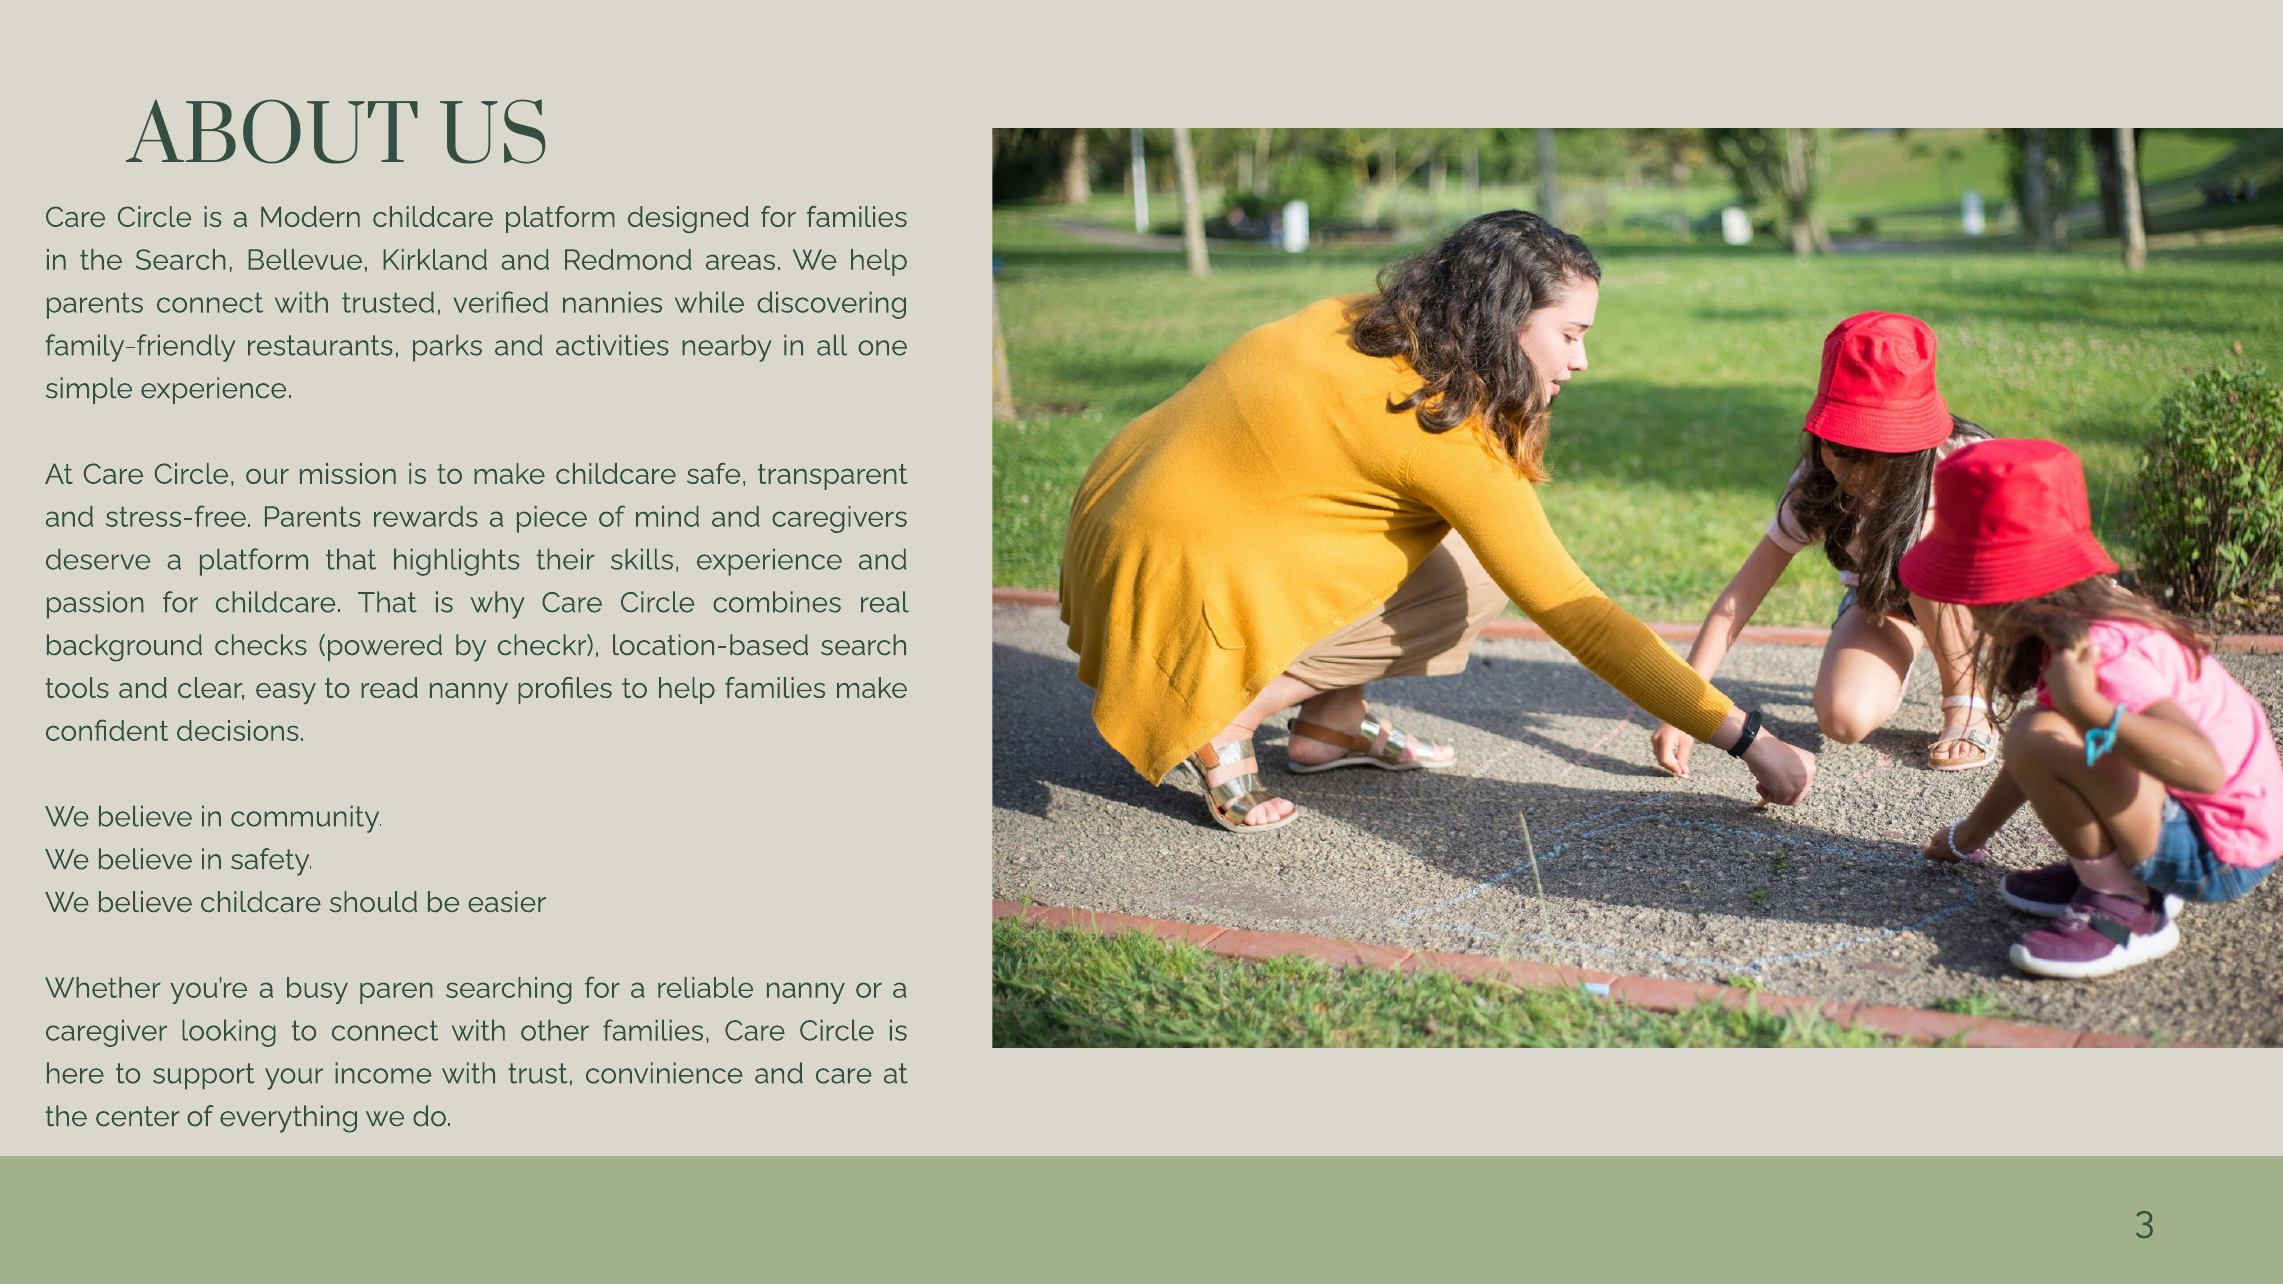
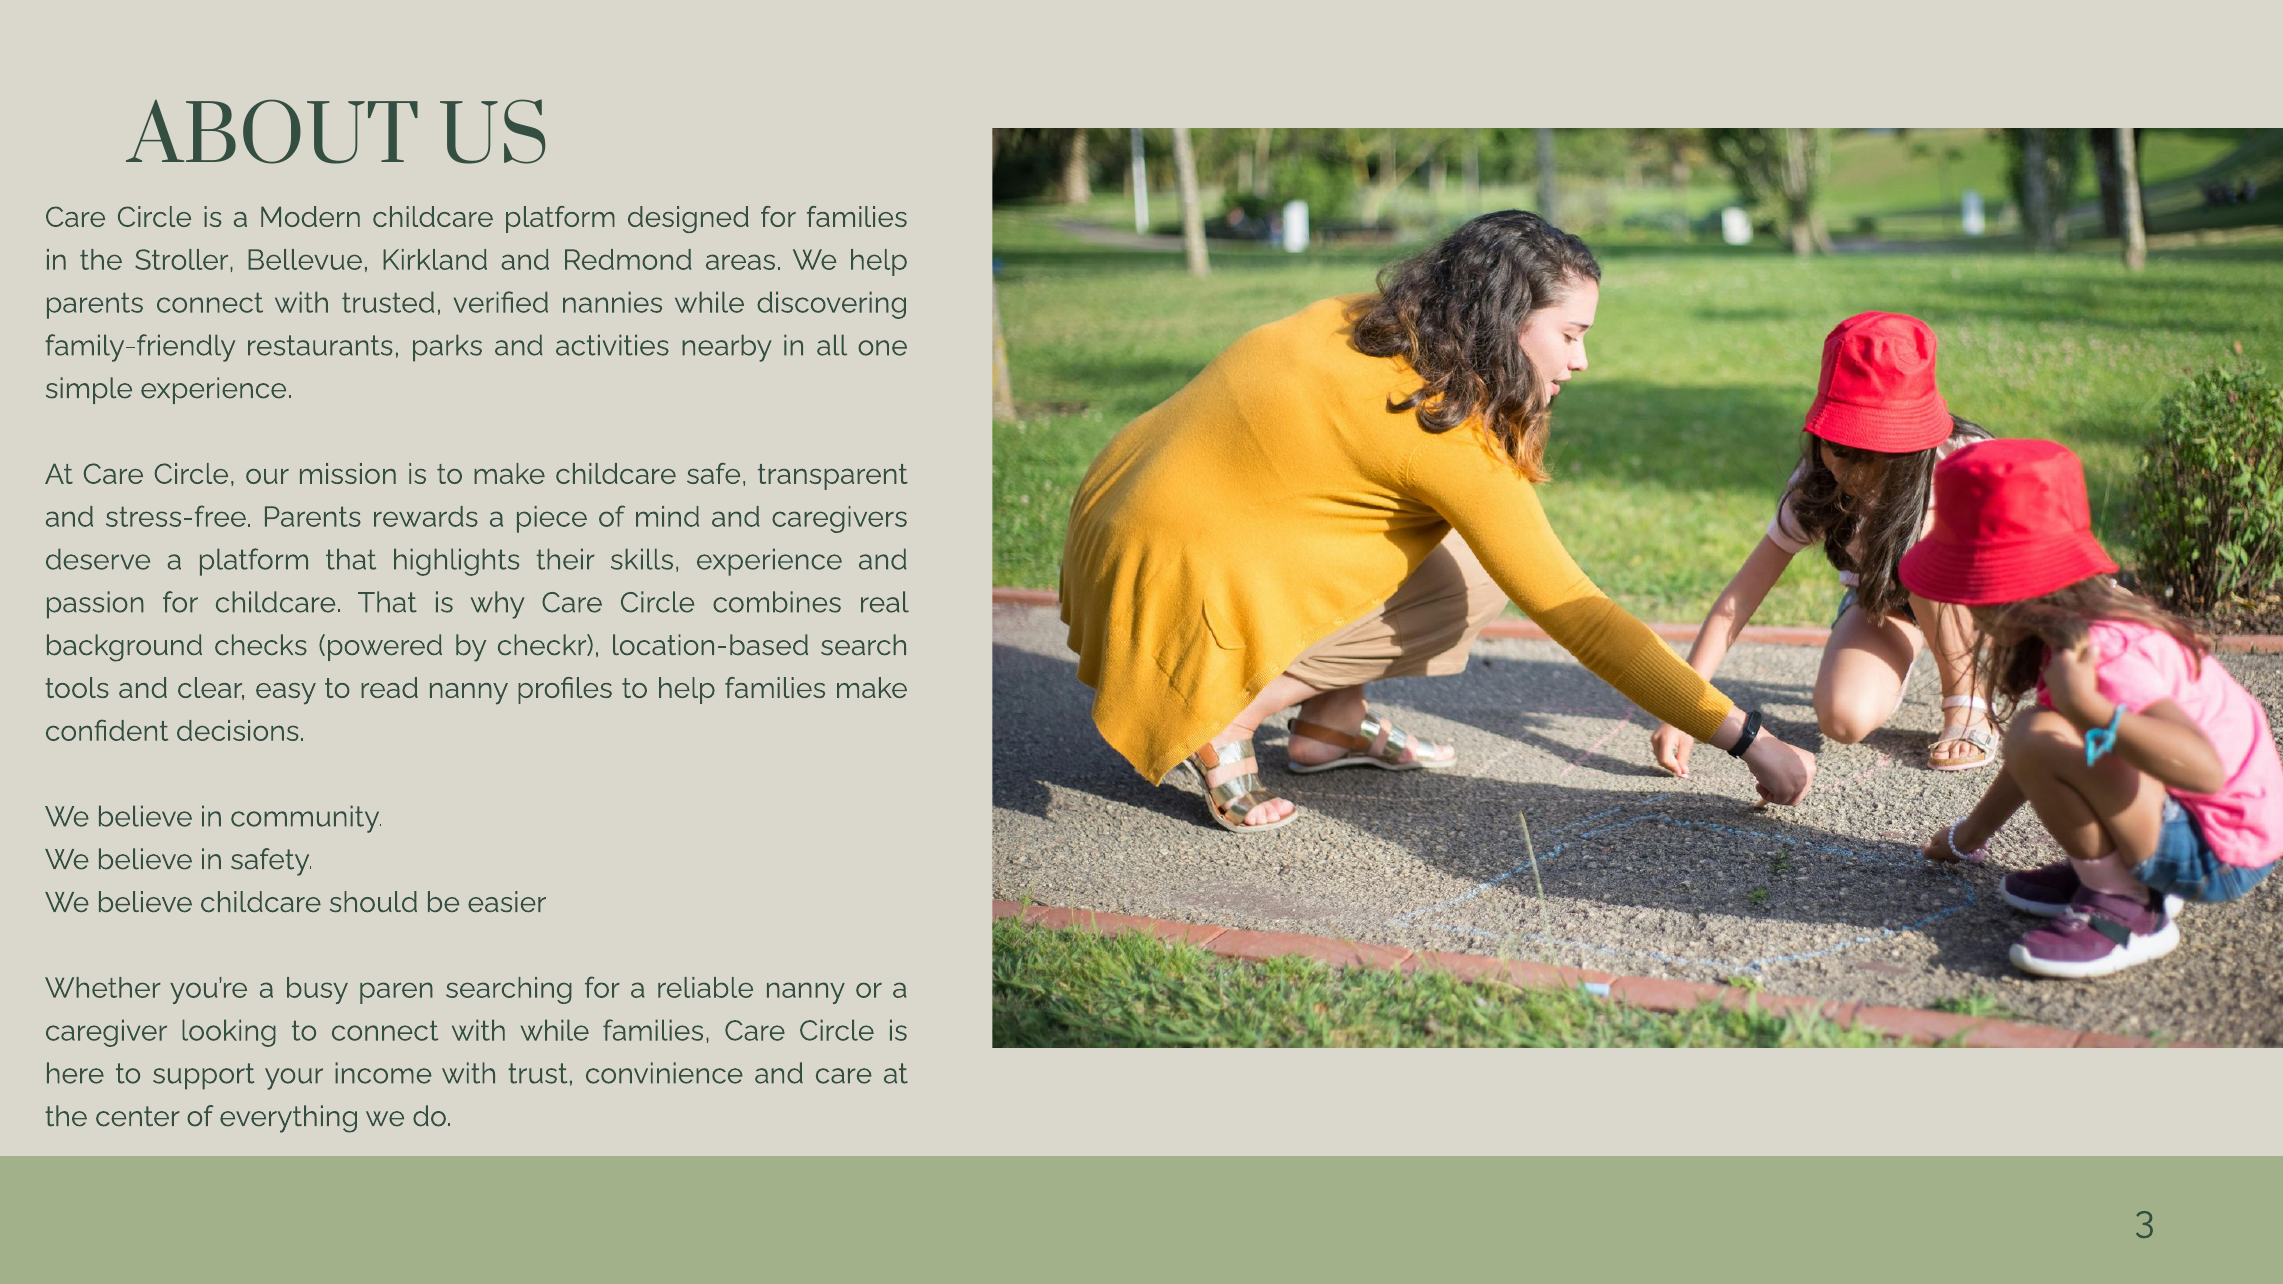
the Search: Search -> Stroller
with other: other -> while
